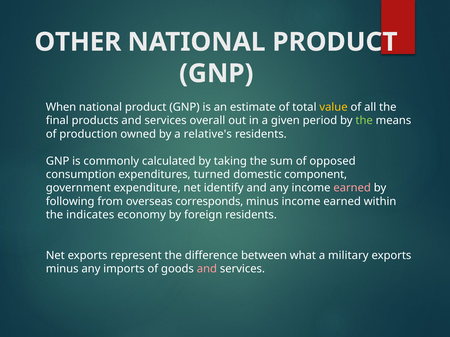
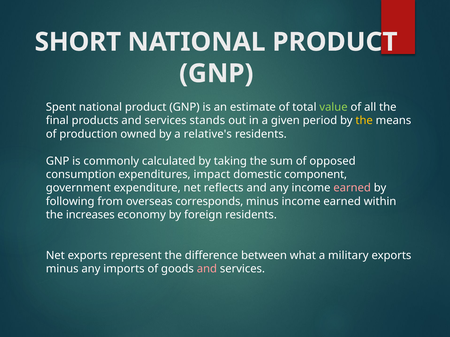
OTHER: OTHER -> SHORT
When: When -> Spent
value colour: yellow -> light green
overall: overall -> stands
the at (364, 121) colour: light green -> yellow
turned: turned -> impact
identify: identify -> reflects
indicates: indicates -> increases
